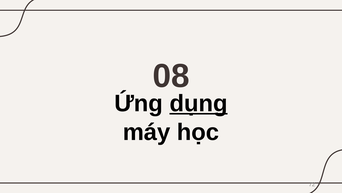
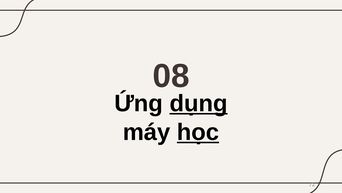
học underline: none -> present
